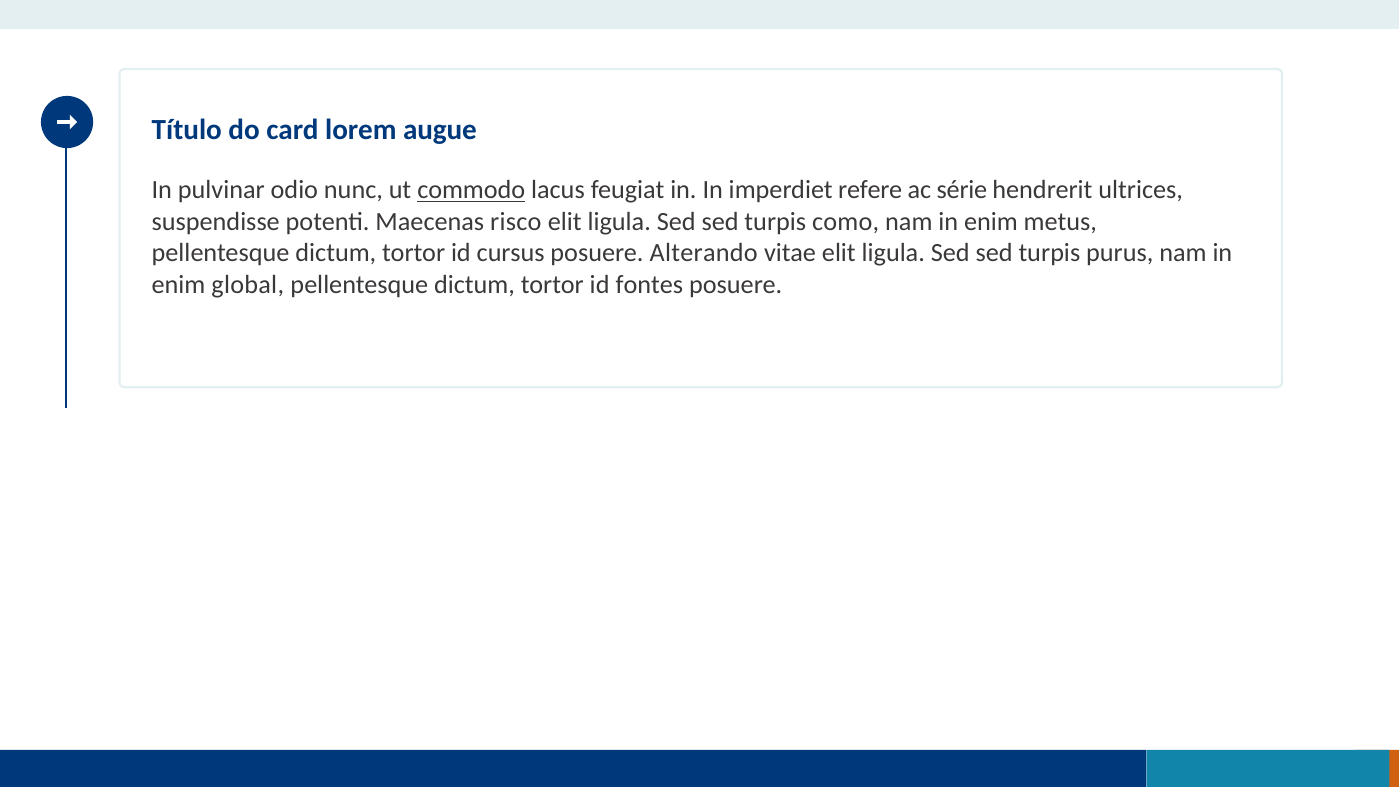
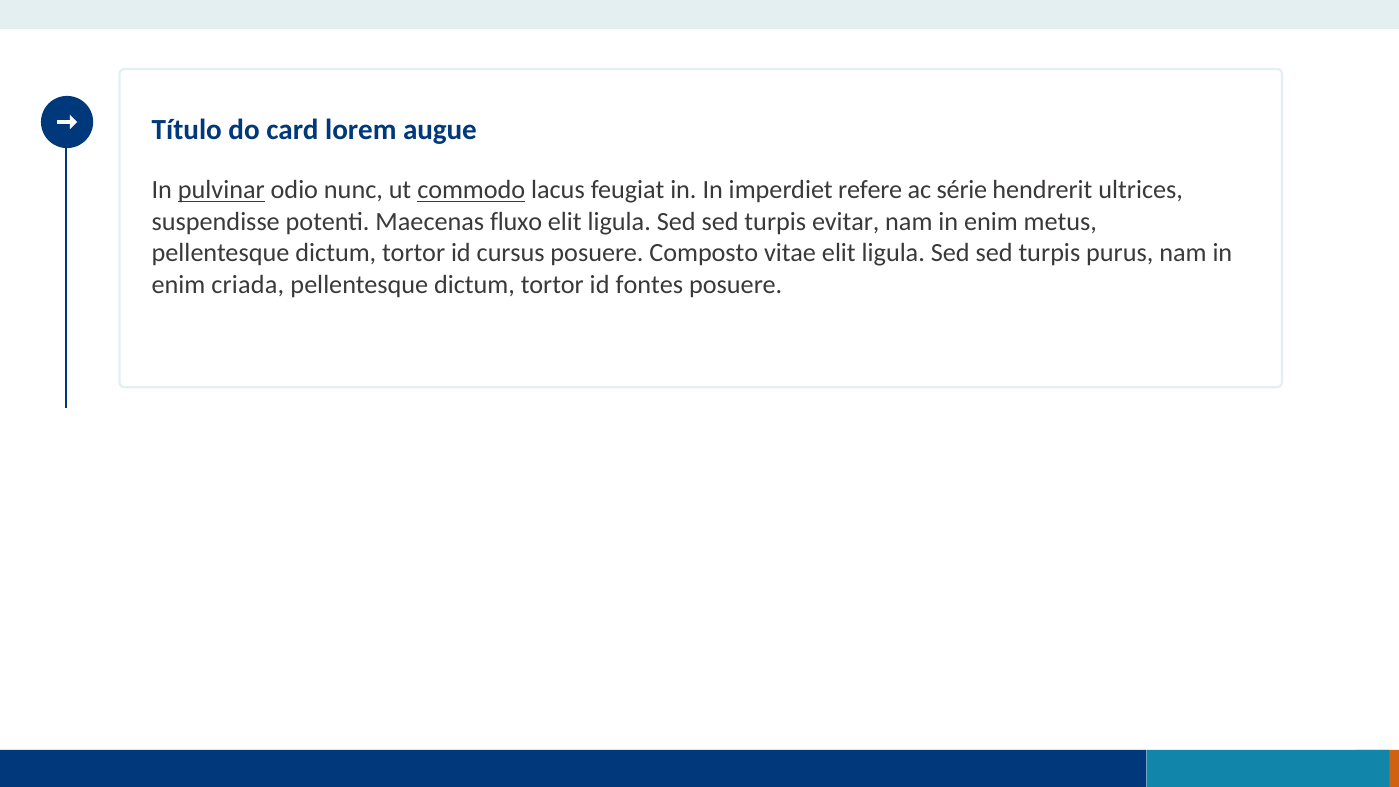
pulvinar underline: none -> present
risco: risco -> fluxo
como: como -> evitar
Alterando: Alterando -> Composto
global: global -> criada
